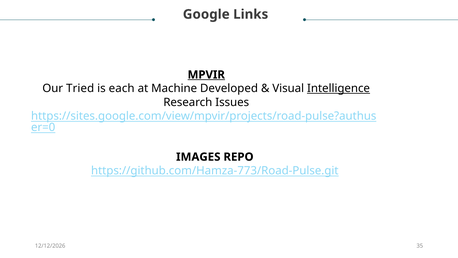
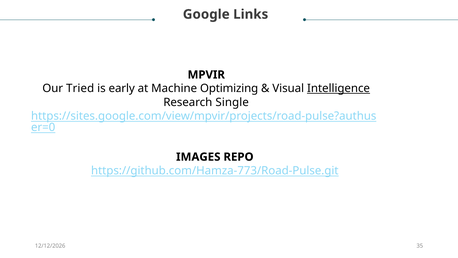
MPVIR underline: present -> none
each: each -> early
Developed: Developed -> Optimizing
Issues: Issues -> Single
